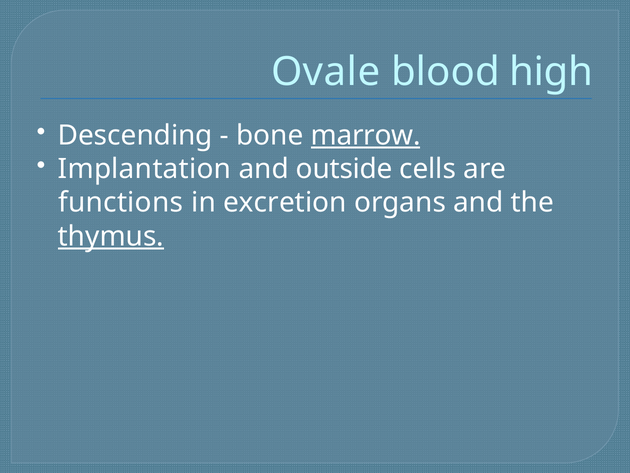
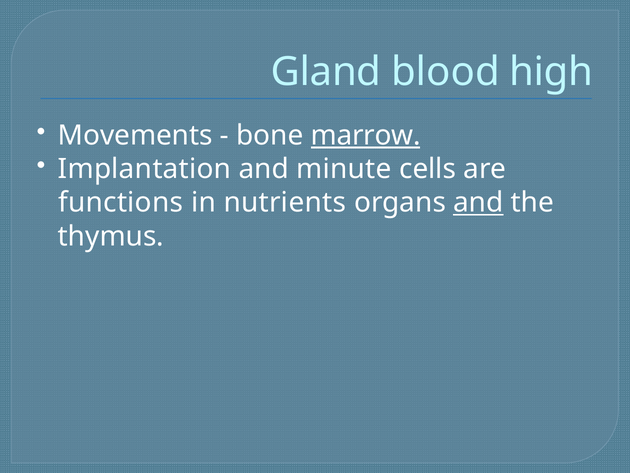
Ovale: Ovale -> Gland
Descending: Descending -> Movements
outside: outside -> minute
excretion: excretion -> nutrients
and at (478, 203) underline: none -> present
thymus underline: present -> none
